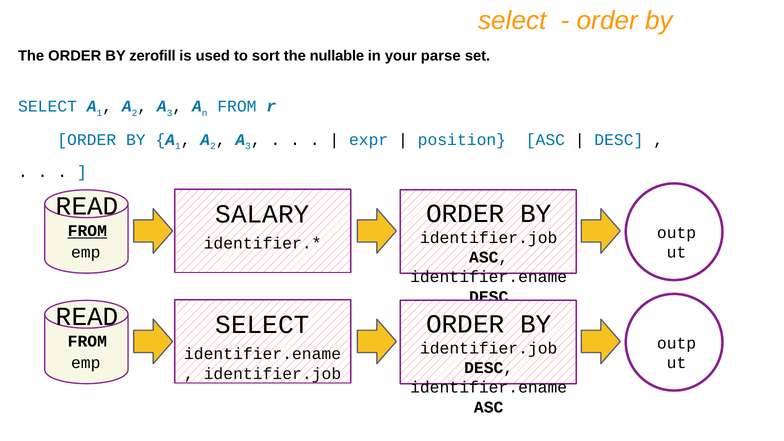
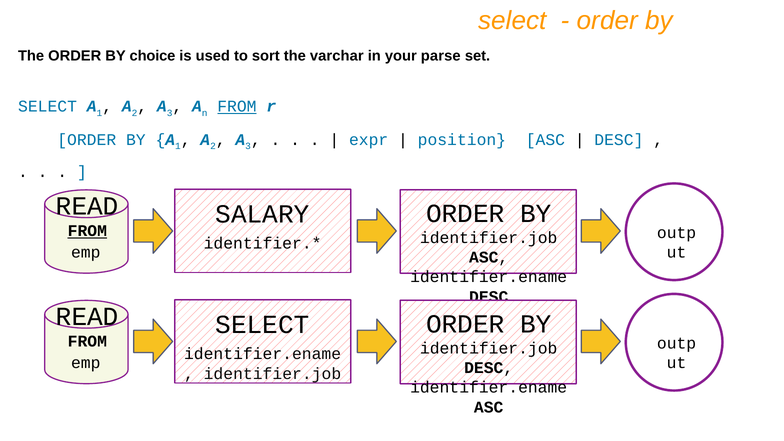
zerofill: zerofill -> choice
nullable: nullable -> varchar
FROM at (237, 107) underline: none -> present
